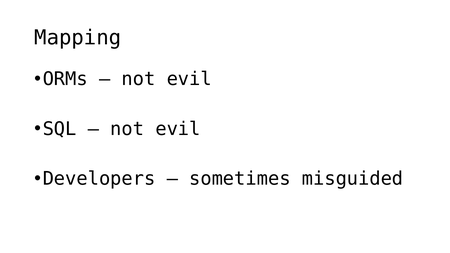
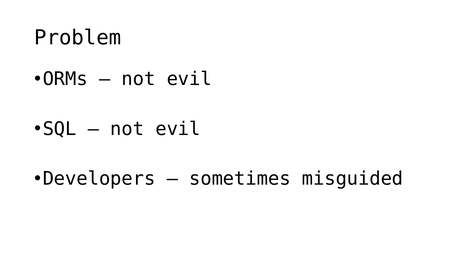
Mapping: Mapping -> Problem
